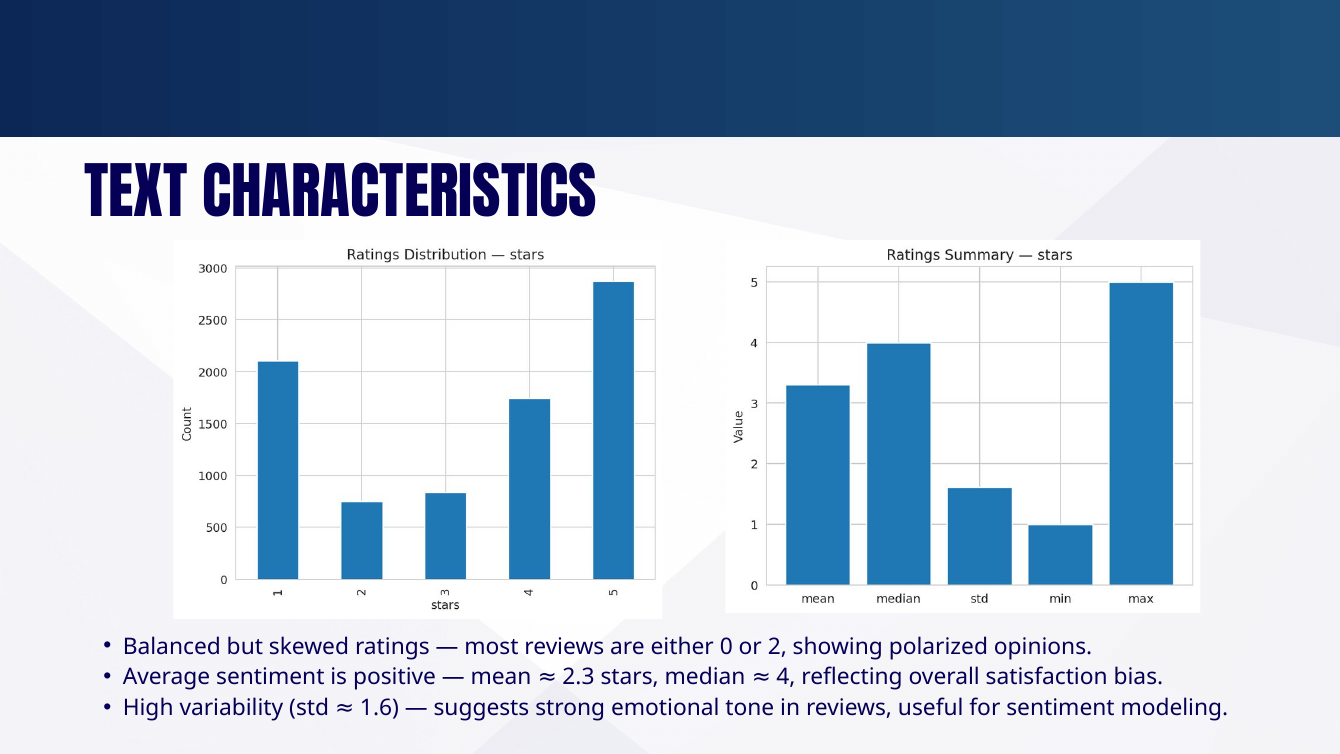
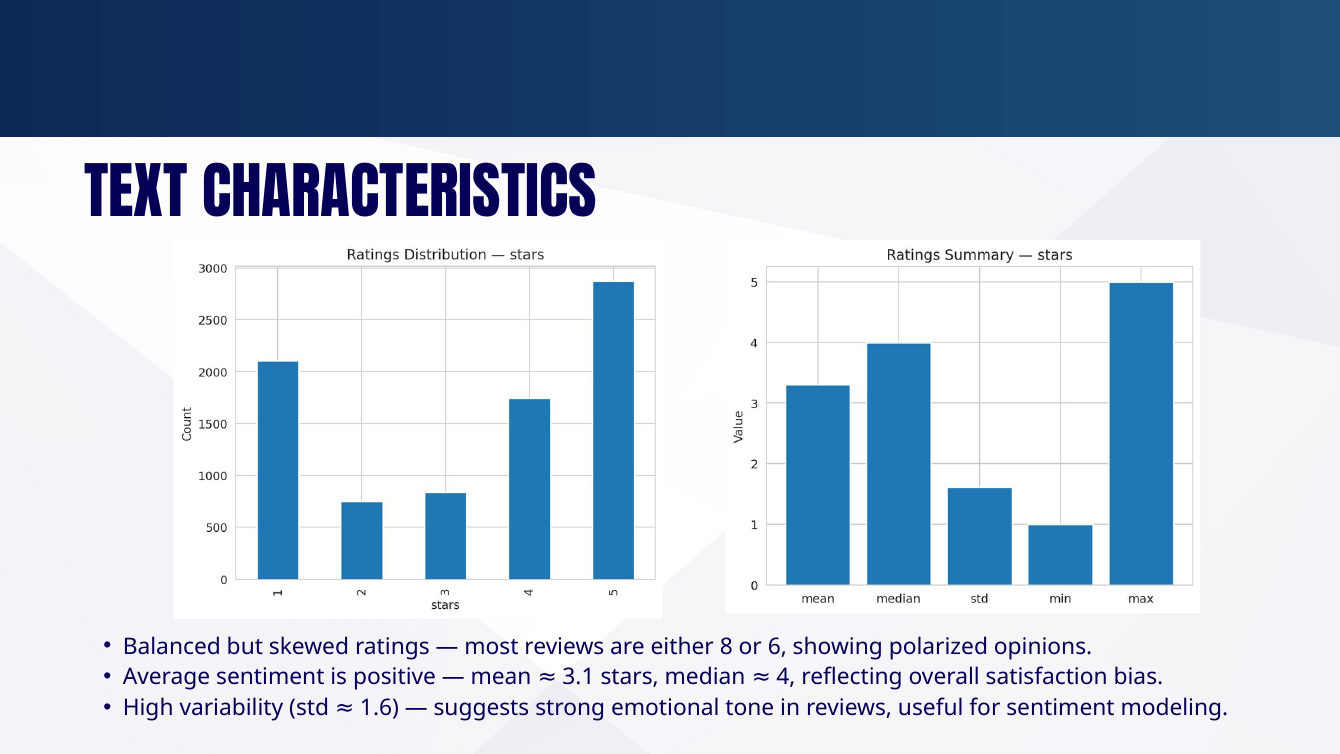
0: 0 -> 8
2: 2 -> 6
2.3: 2.3 -> 3.1
